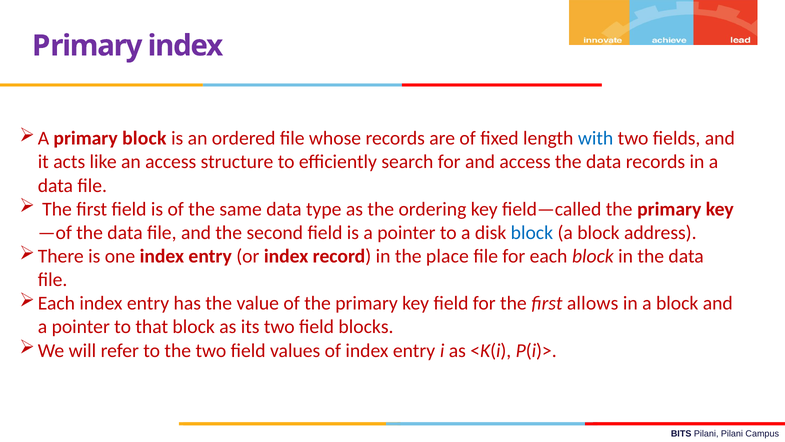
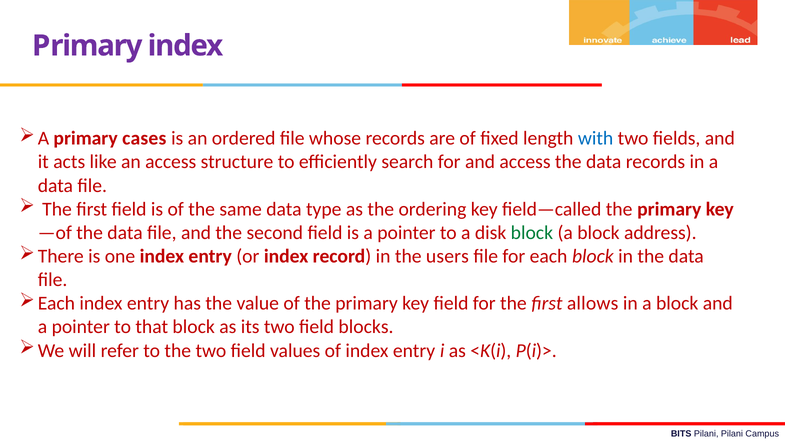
primary block: block -> cases
block at (532, 232) colour: blue -> green
place: place -> users
